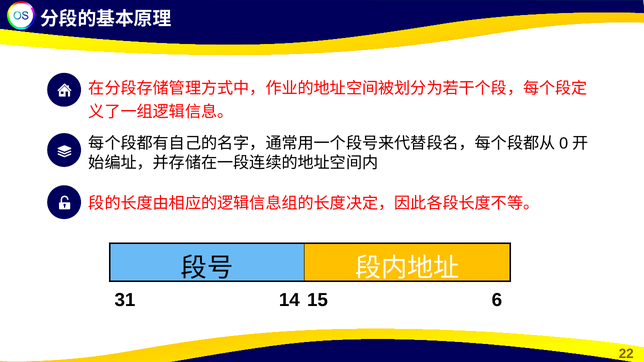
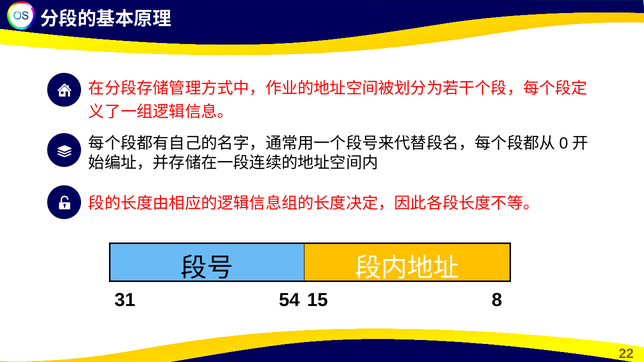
14: 14 -> 54
6: 6 -> 8
